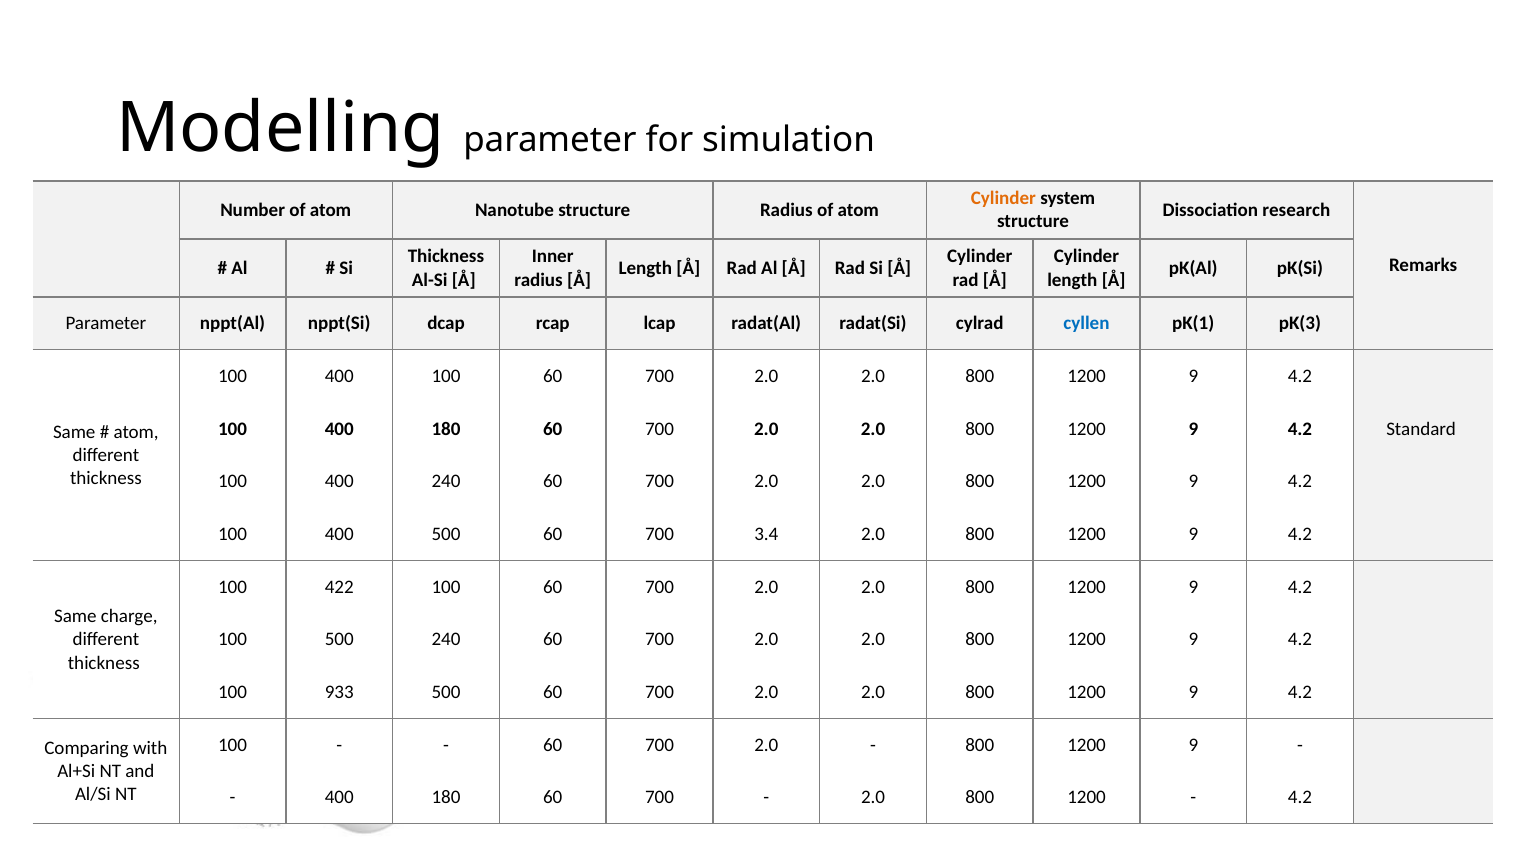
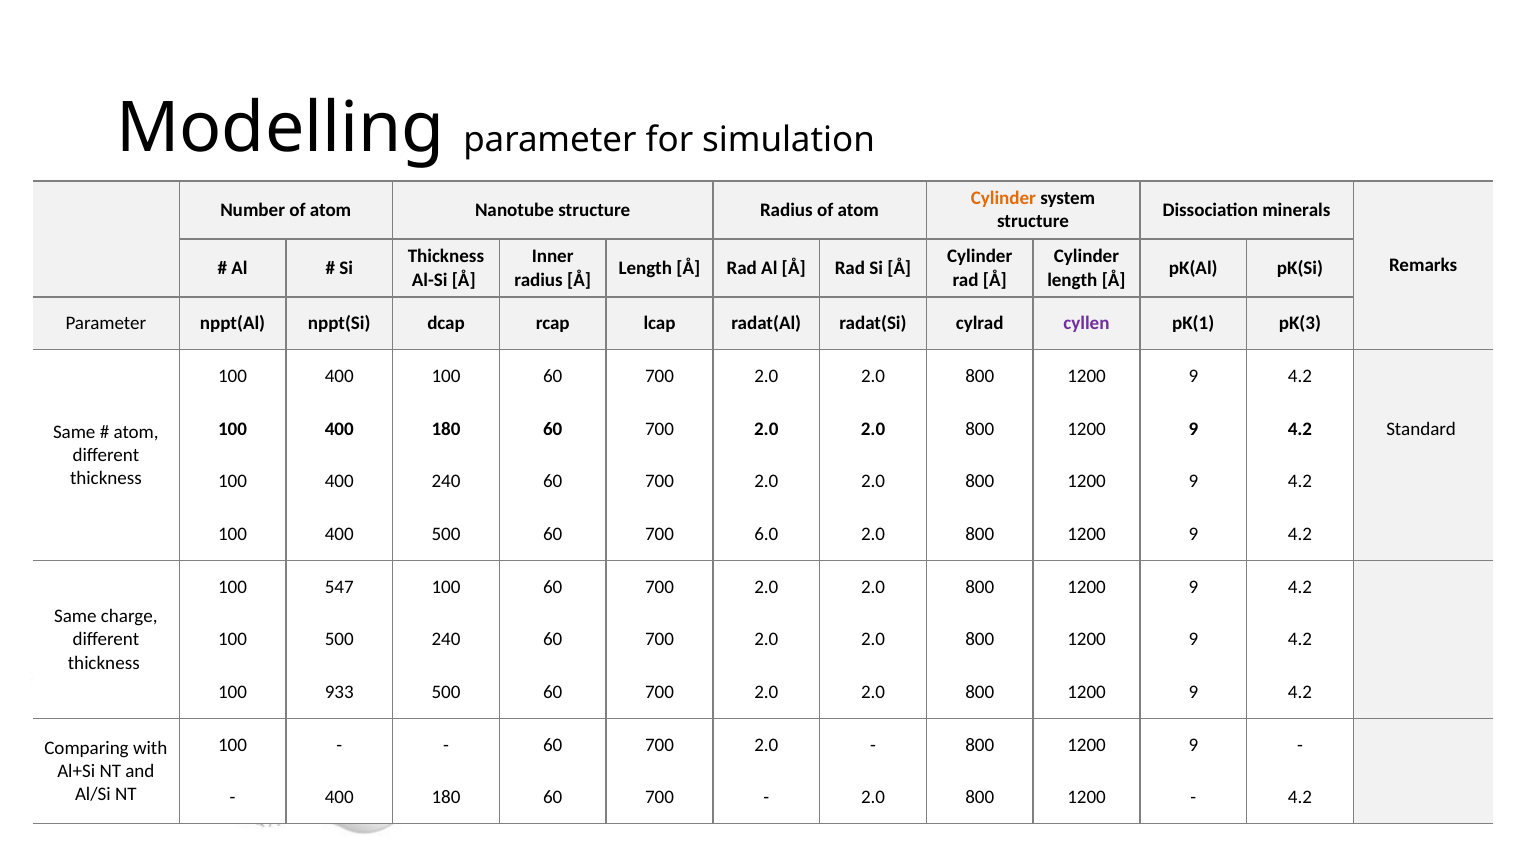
research: research -> minerals
cyllen colour: blue -> purple
3.4: 3.4 -> 6.0
422: 422 -> 547
